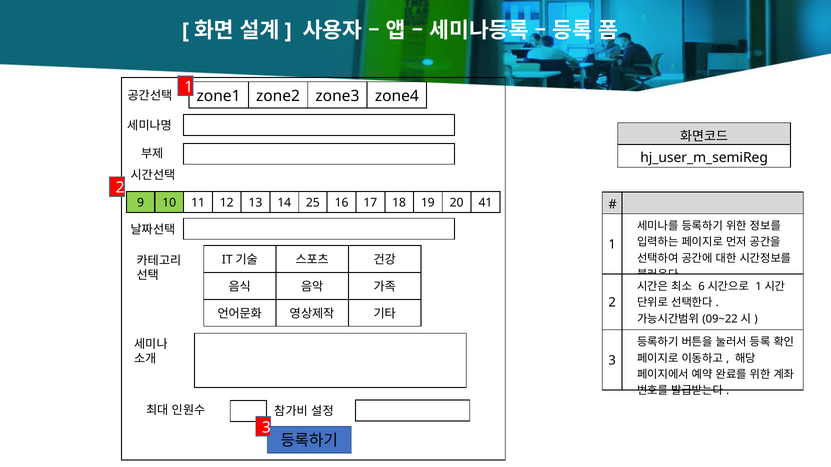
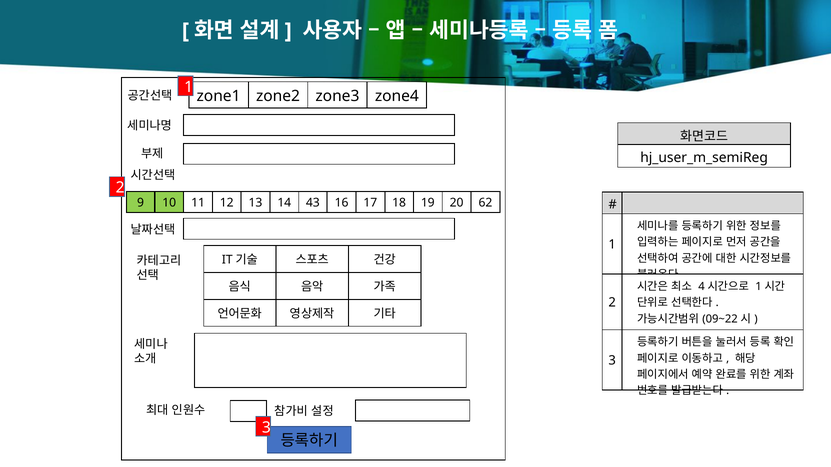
25: 25 -> 43
41: 41 -> 62
6: 6 -> 4
